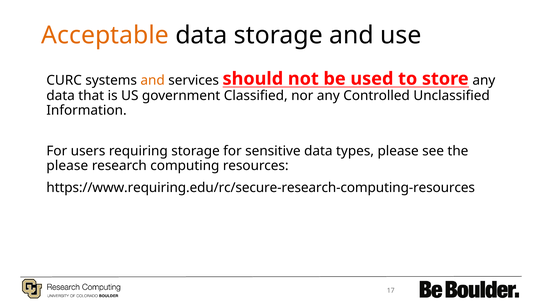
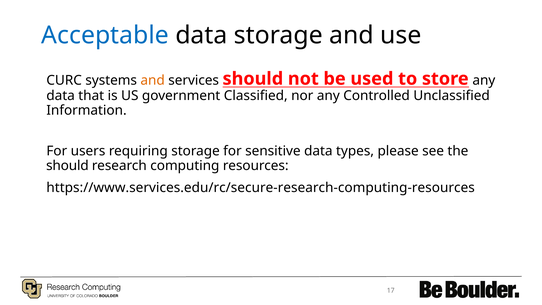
Acceptable colour: orange -> blue
please at (67, 166): please -> should
https://www.requiring.edu/rc/secure-research-computing-resources: https://www.requiring.edu/rc/secure-research-computing-resources -> https://www.services.edu/rc/secure-research-computing-resources
